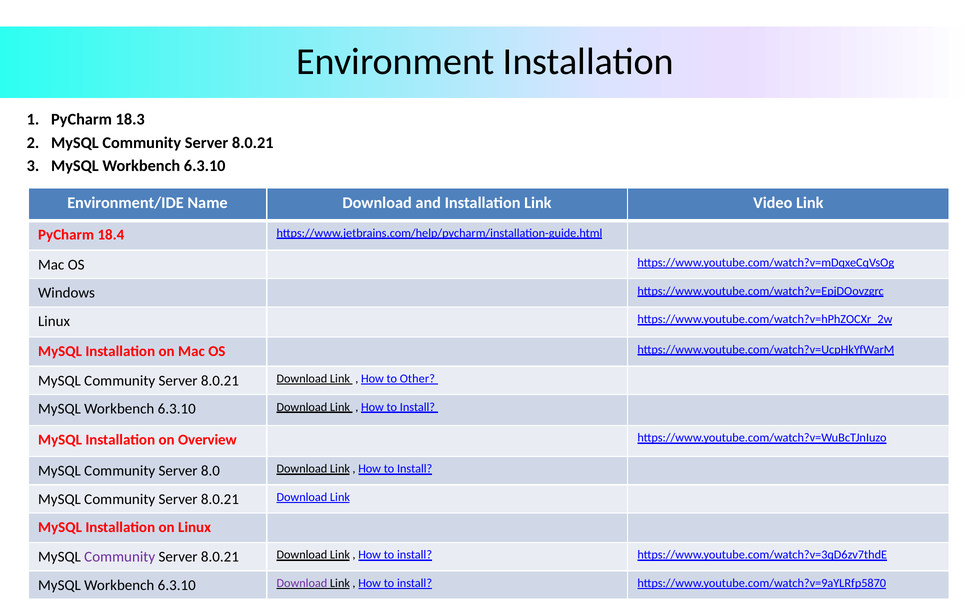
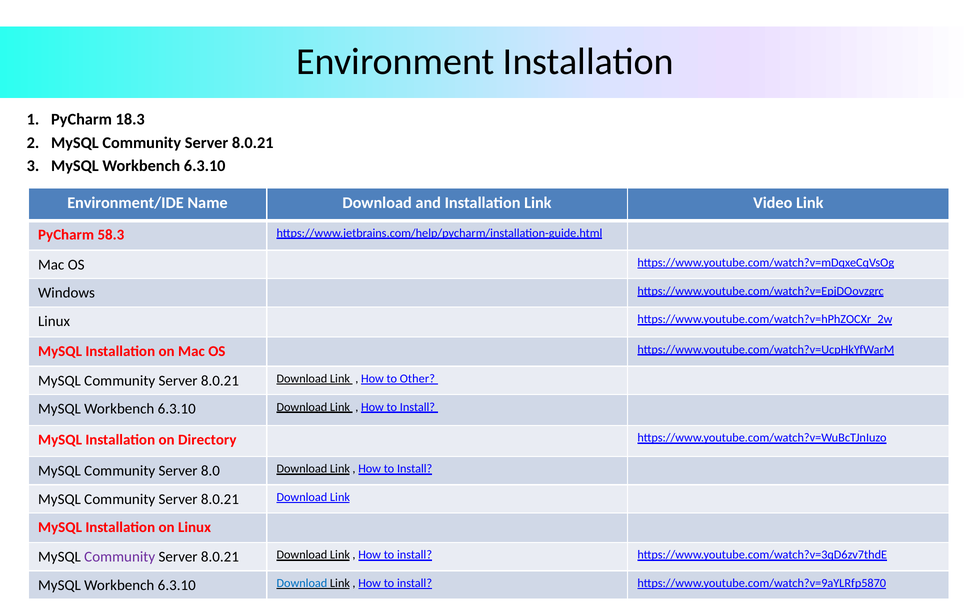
18.4: 18.4 -> 58.3
Overview: Overview -> Directory
Download at (302, 583) colour: purple -> blue
